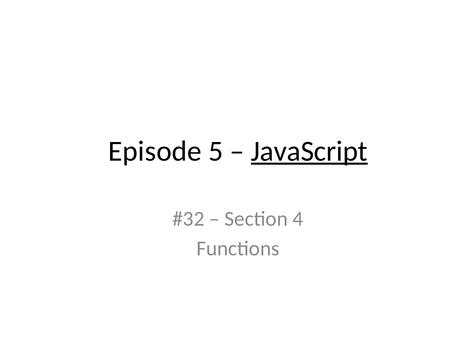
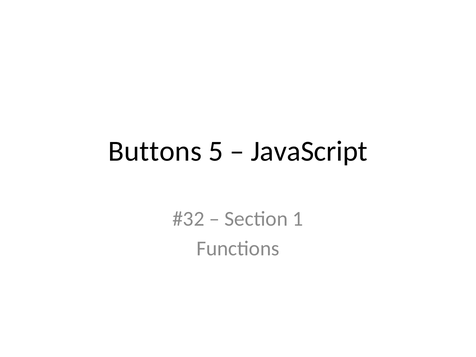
Episode: Episode -> Buttons
JavaScript underline: present -> none
4: 4 -> 1
